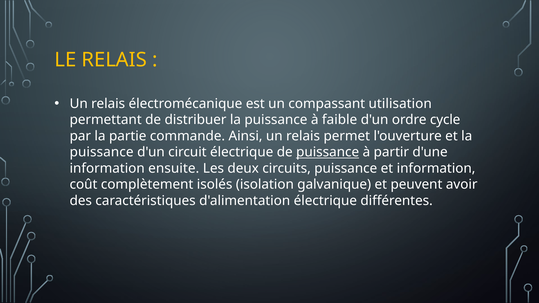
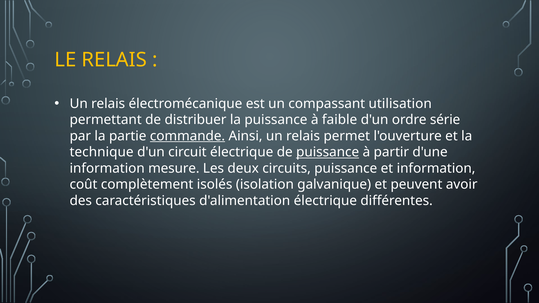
cycle: cycle -> série
commande underline: none -> present
puissance at (102, 152): puissance -> technique
ensuite: ensuite -> mesure
